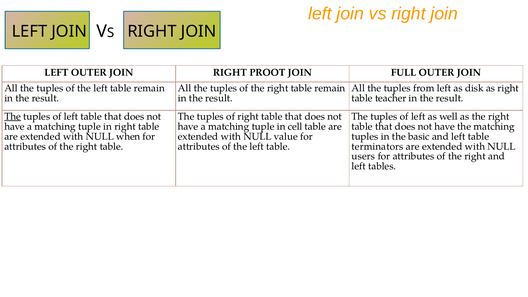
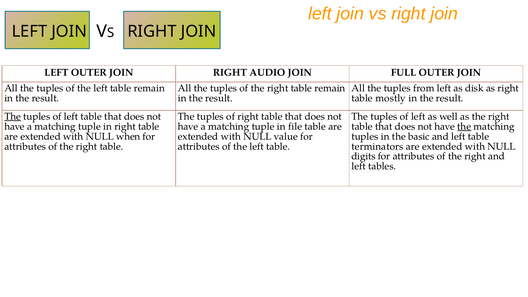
PROOT: PROOT -> AUDIO
teacher: teacher -> mostly
cell: cell -> file
the at (464, 126) underline: none -> present
users: users -> digits
